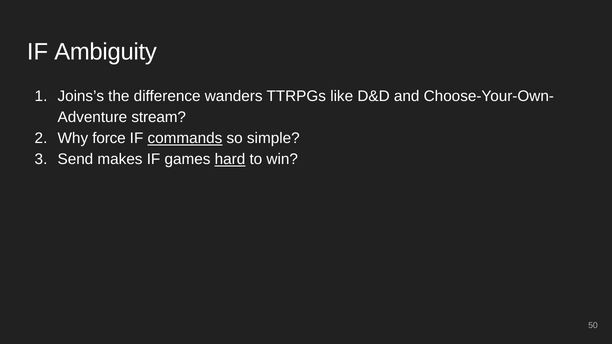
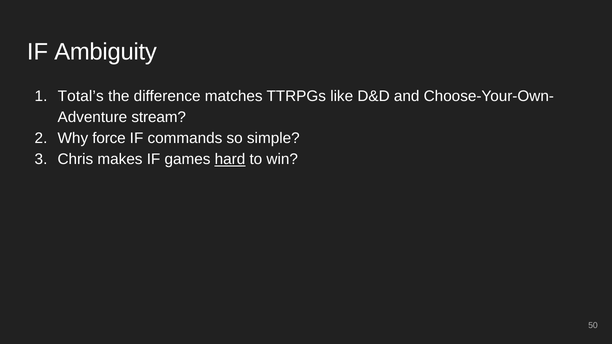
Joins’s: Joins’s -> Total’s
wanders: wanders -> matches
commands underline: present -> none
Send: Send -> Chris
